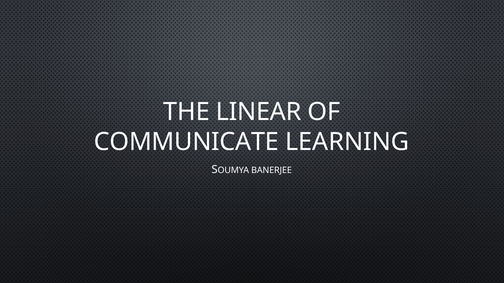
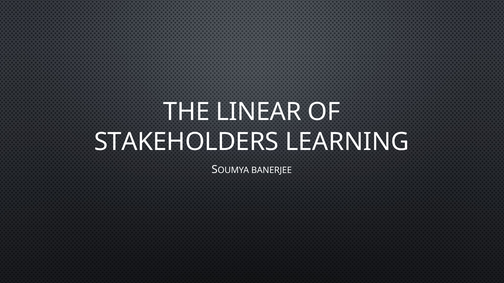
COMMUNICATE: COMMUNICATE -> STAKEHOLDERS
